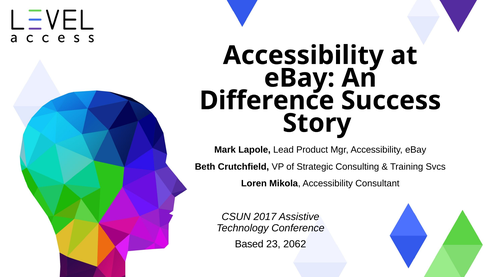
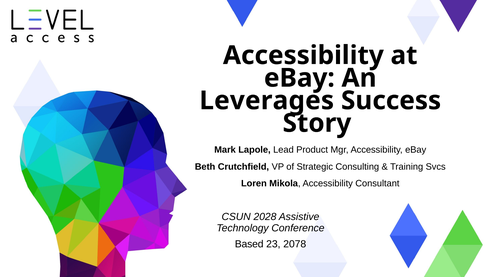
Difference: Difference -> Leverages
2017: 2017 -> 2028
2062: 2062 -> 2078
